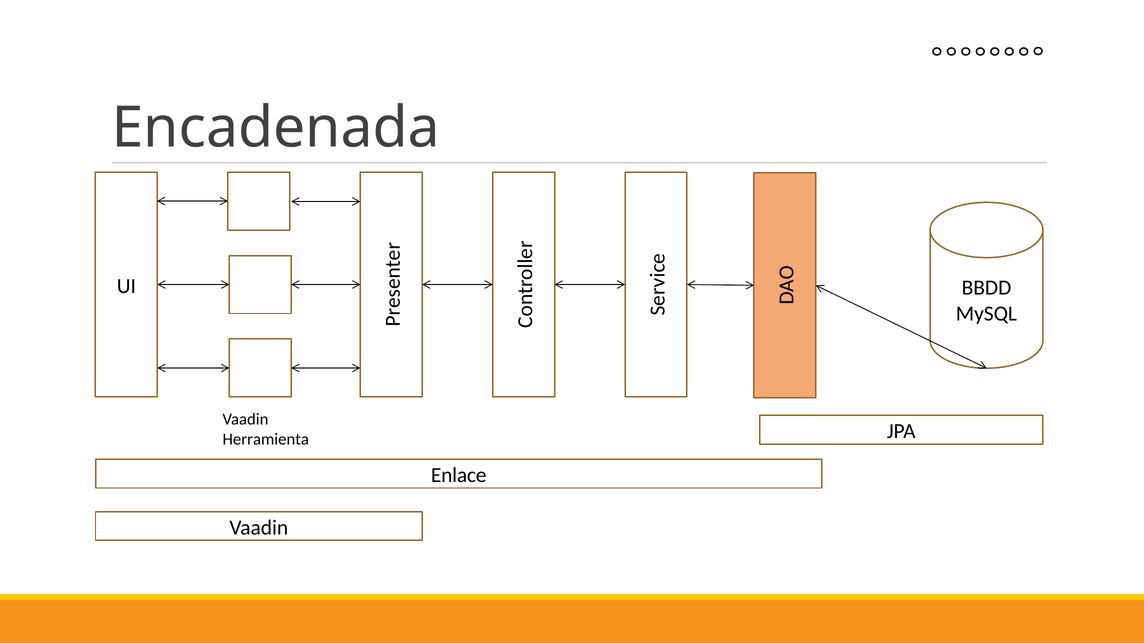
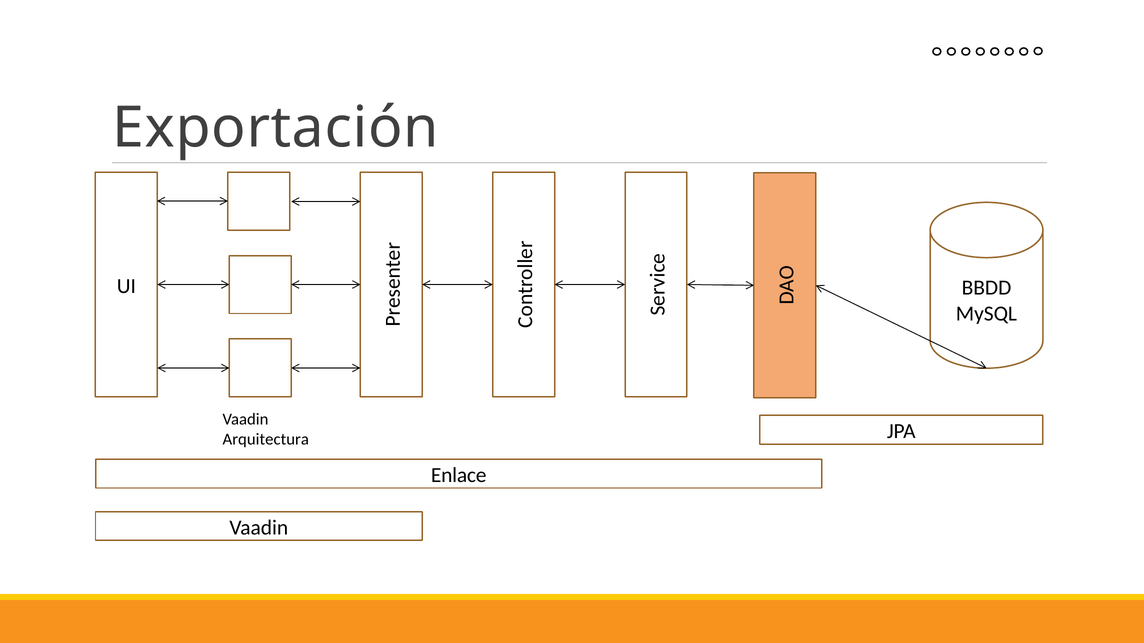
Encadenada: Encadenada -> Exportación
Herramienta: Herramienta -> Arquitectura
